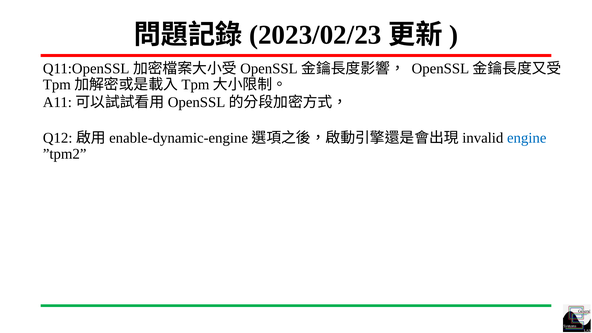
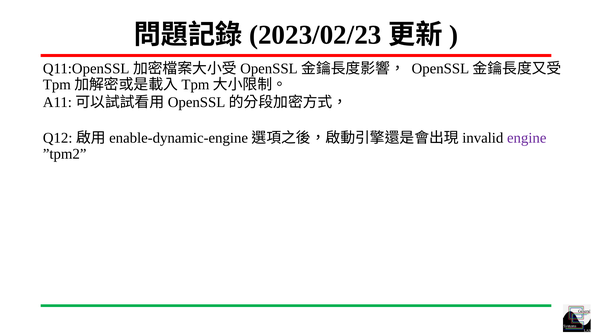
engine colour: blue -> purple
